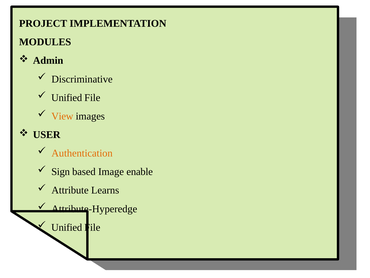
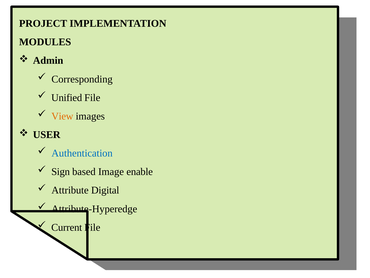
Discriminative: Discriminative -> Corresponding
Authentication colour: orange -> blue
Learns: Learns -> Digital
Unified at (67, 227): Unified -> Current
